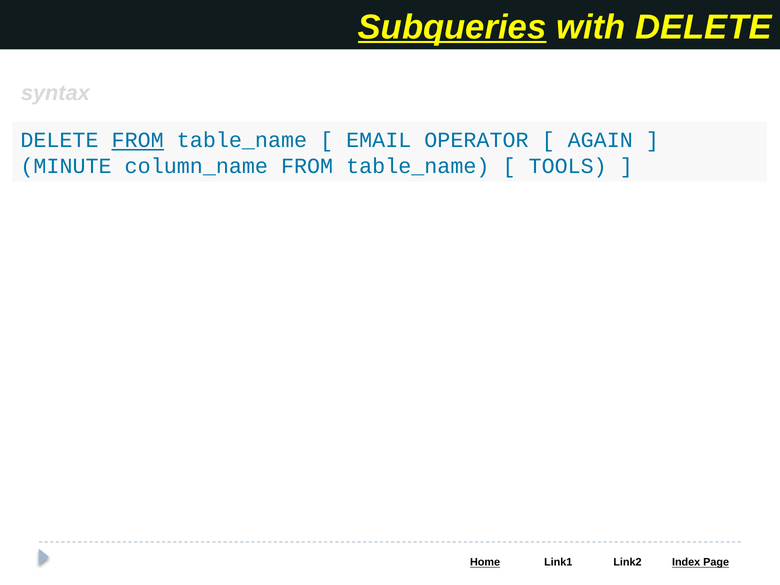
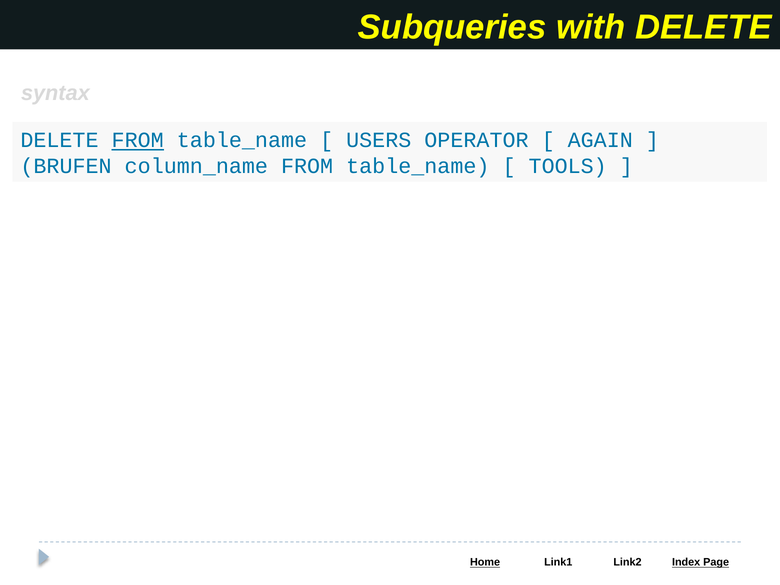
Subqueries underline: present -> none
EMAIL: EMAIL -> USERS
MINUTE: MINUTE -> BRUFEN
